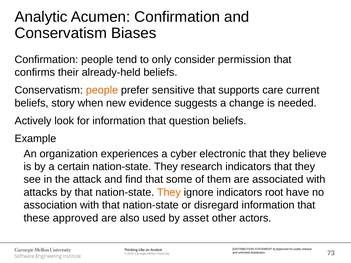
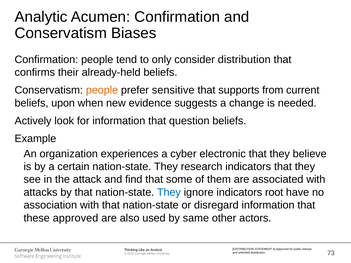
consider permission: permission -> distribution
care: care -> from
story: story -> upon
They at (169, 192) colour: orange -> blue
asset: asset -> same
